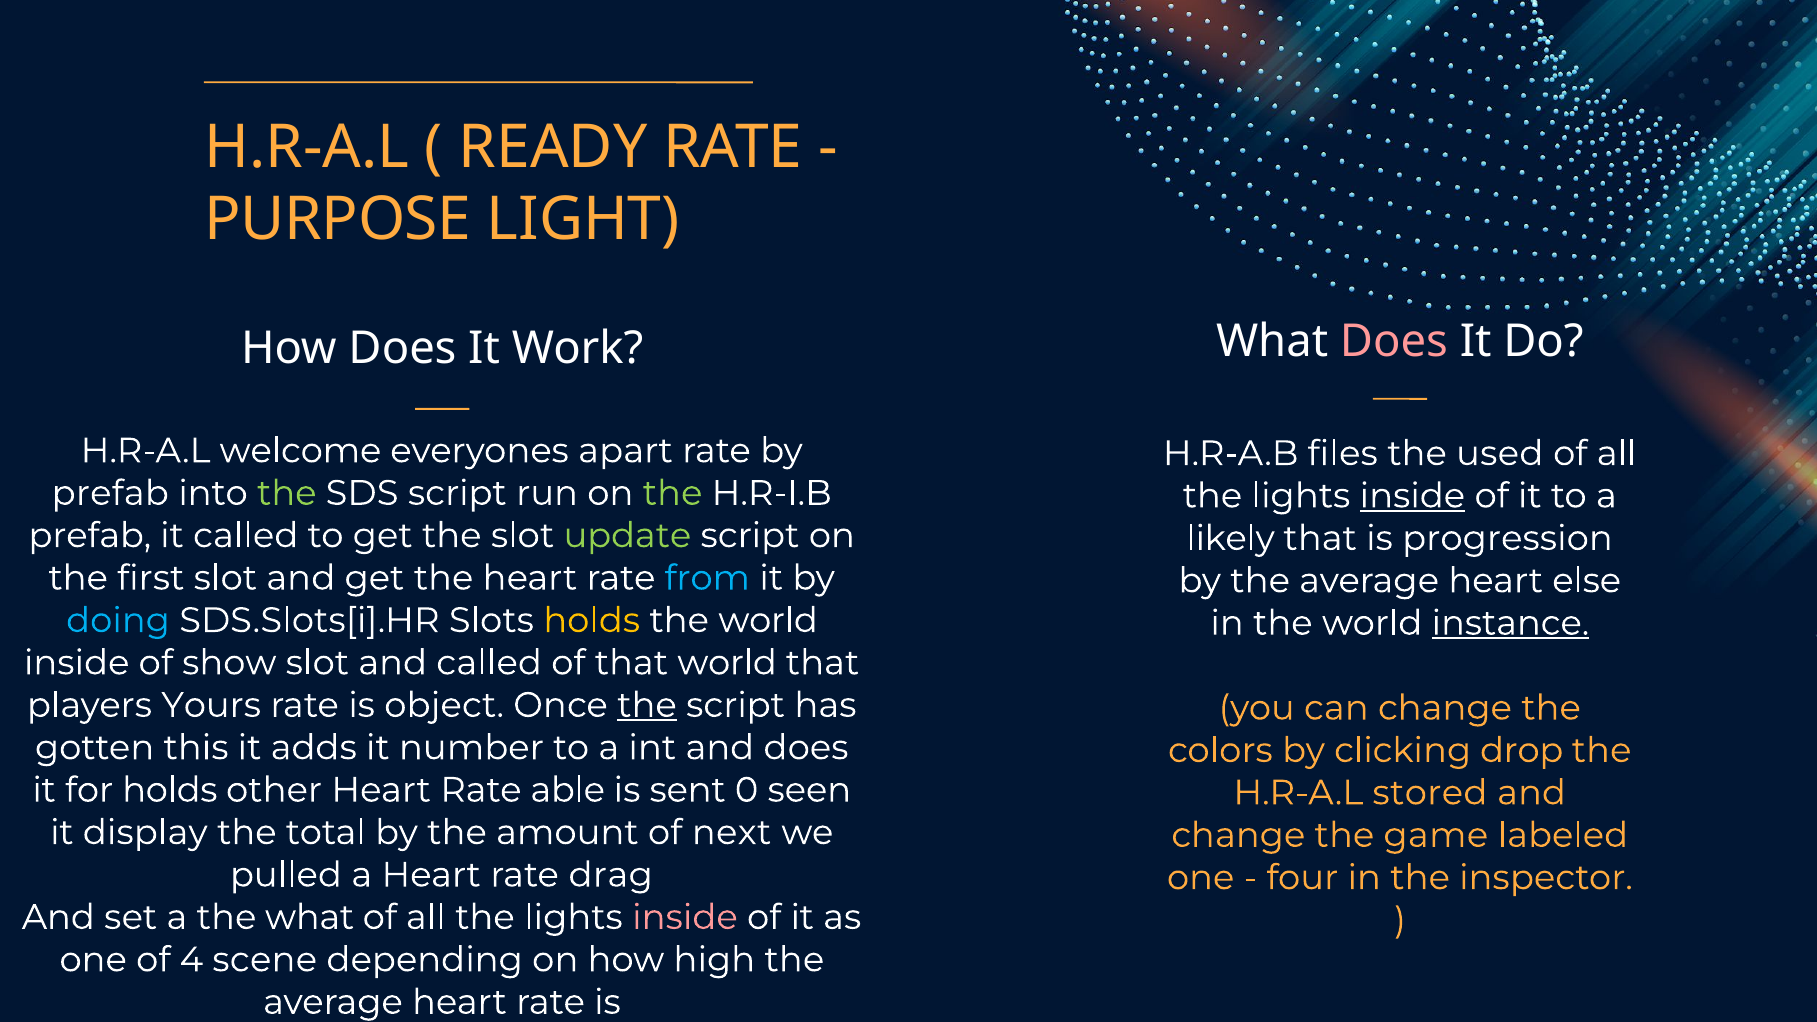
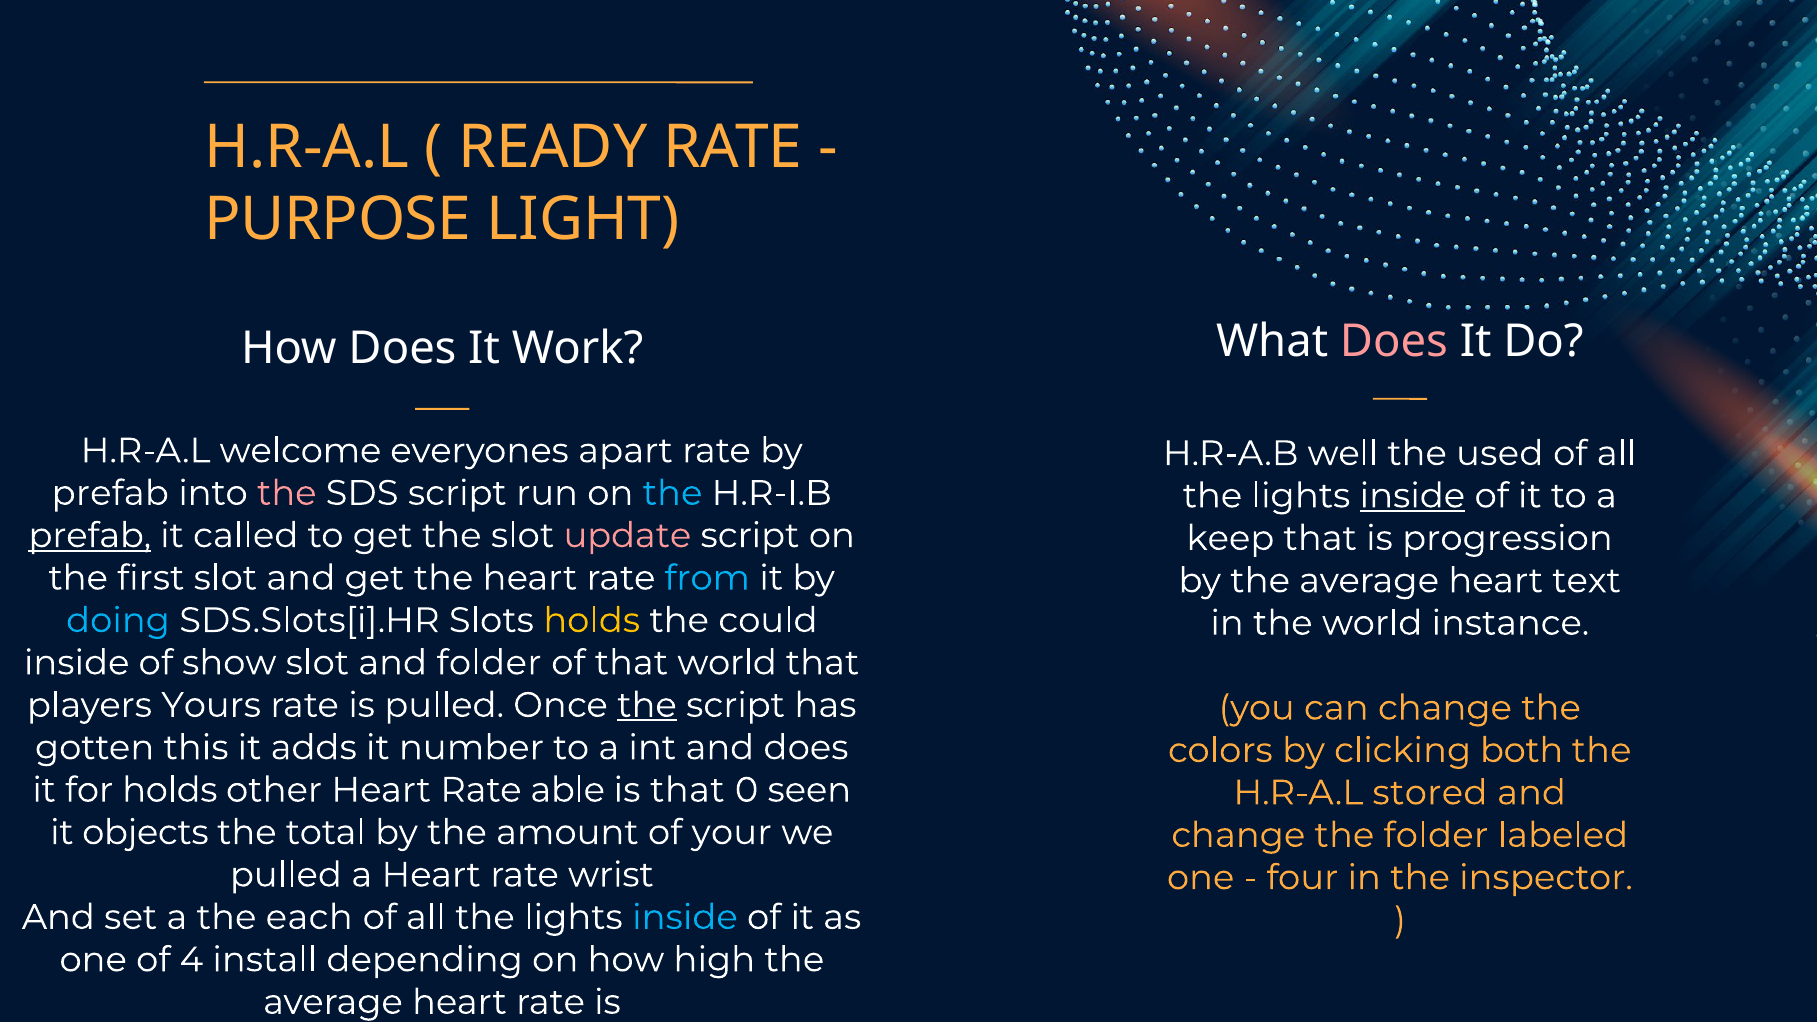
files: files -> well
the at (287, 493) colour: light green -> pink
the at (673, 493) colour: light green -> light blue
prefab at (90, 536) underline: none -> present
update colour: light green -> pink
likely: likely -> keep
else: else -> text
world at (768, 620): world -> could
instance underline: present -> none
and called: called -> folder
is object: object -> pulled
drop: drop -> both
is sent: sent -> that
display: display -> objects
next: next -> your
the game: game -> folder
drag: drag -> wrist
the what: what -> each
inside at (685, 917) colour: pink -> light blue
scene: scene -> install
